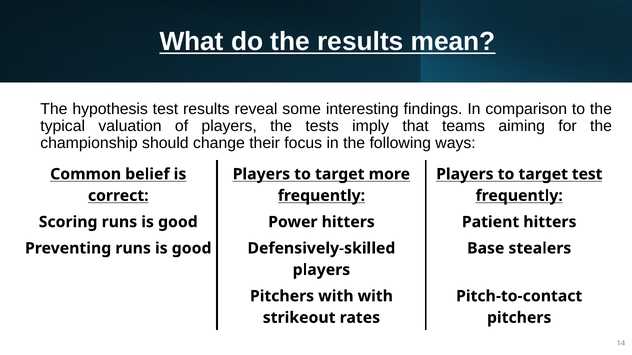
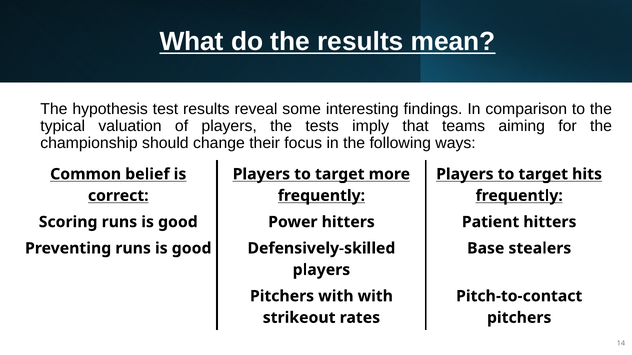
target test: test -> hits
